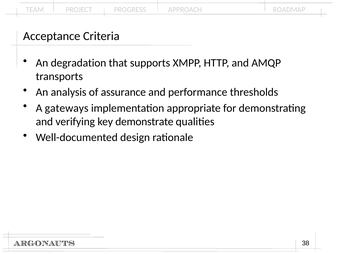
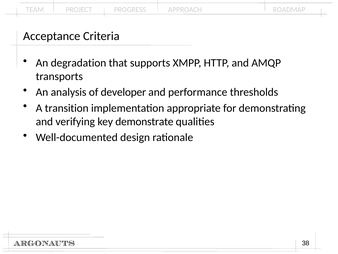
assurance: assurance -> developer
gateways: gateways -> transition
